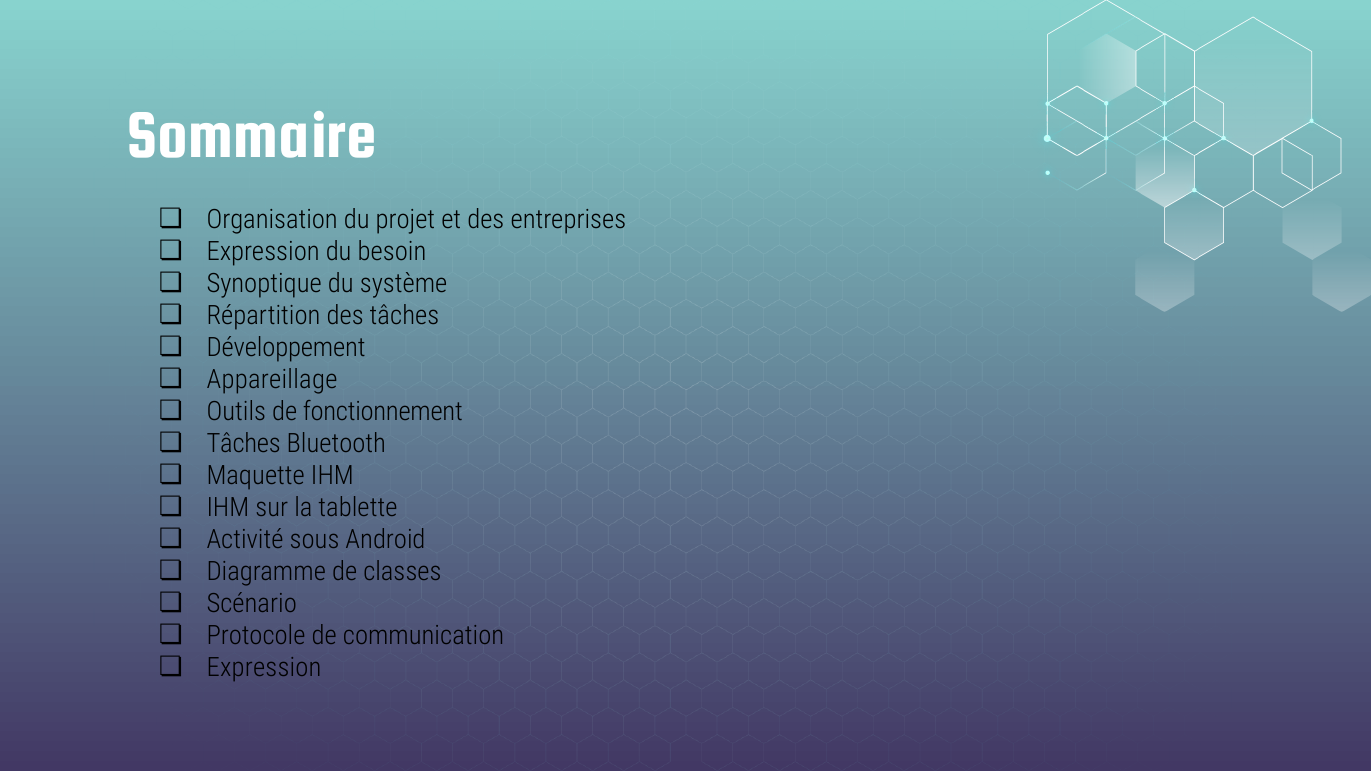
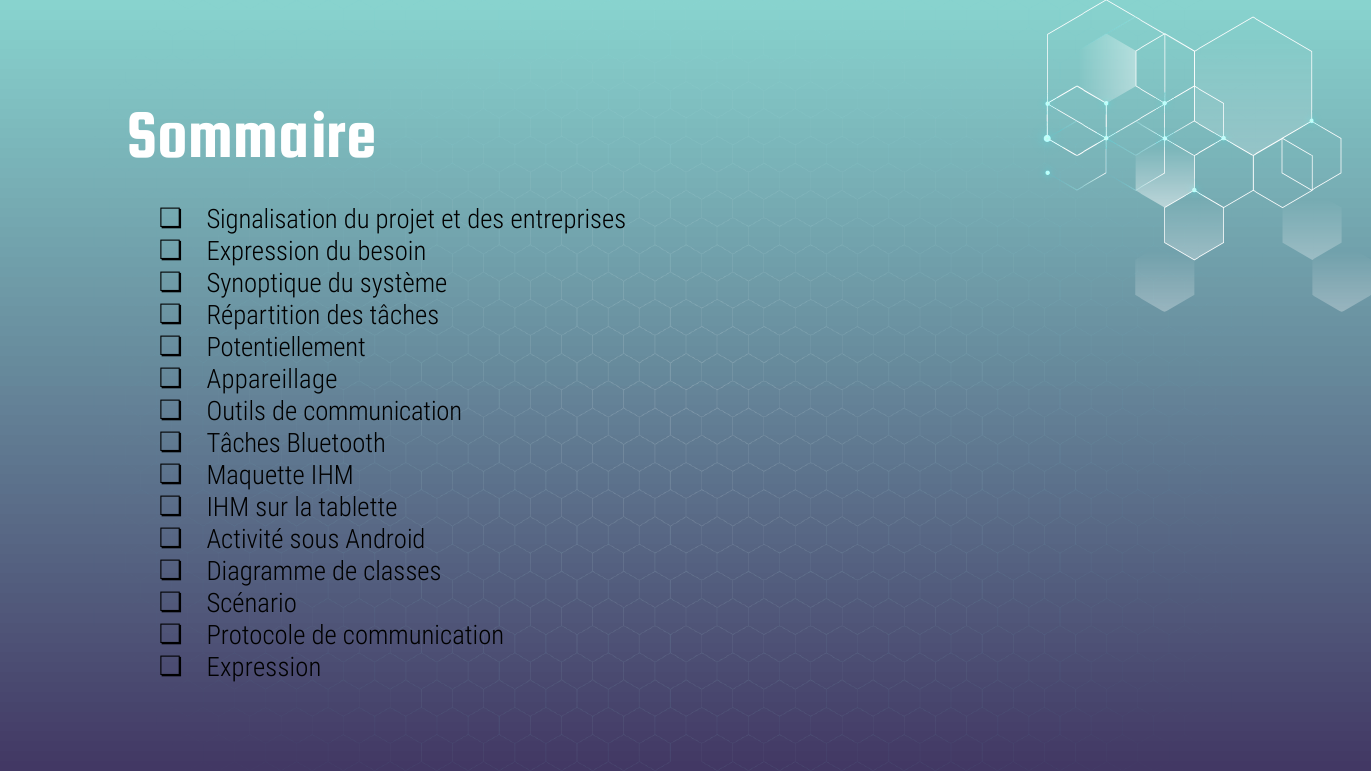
Organisation: Organisation -> Signalisation
Développement: Développement -> Potentiellement
Outils de fonctionnement: fonctionnement -> communication
